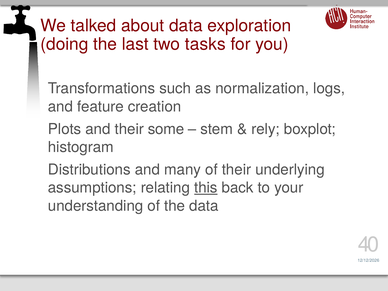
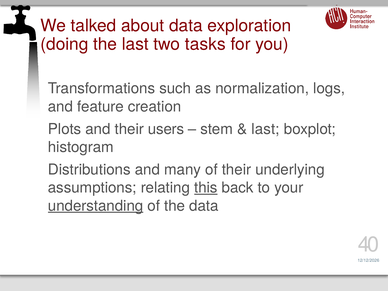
some: some -> users
rely at (266, 129): rely -> last
understanding underline: none -> present
